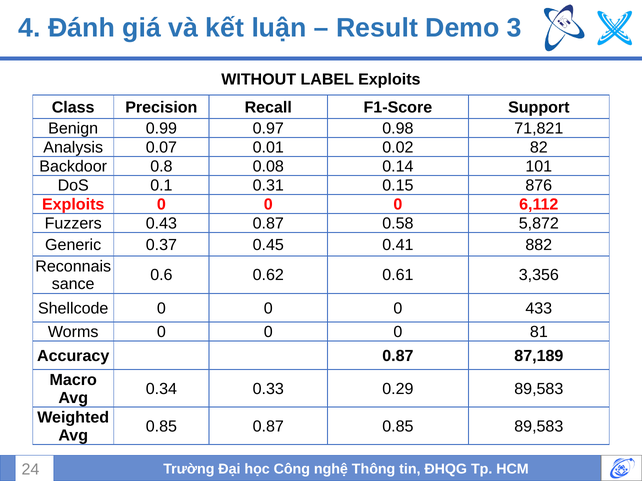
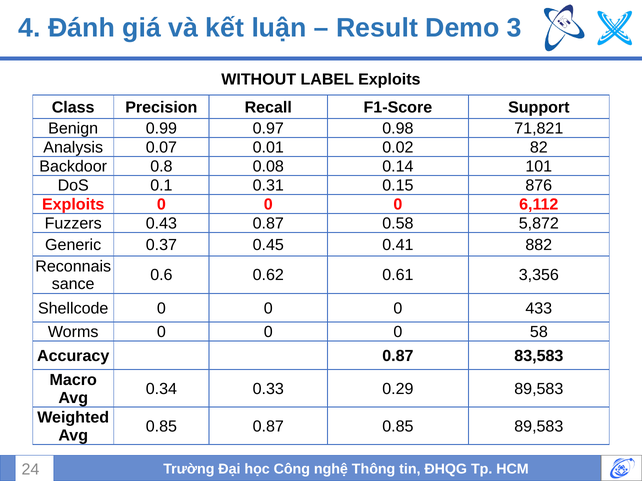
81: 81 -> 58
87,189: 87,189 -> 83,583
